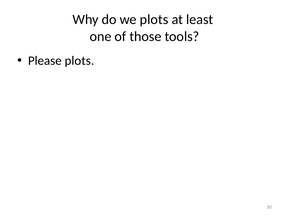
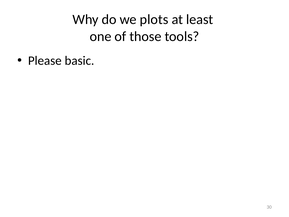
Please plots: plots -> basic
